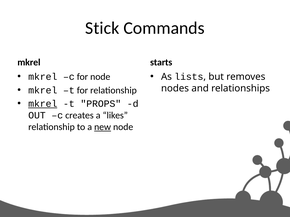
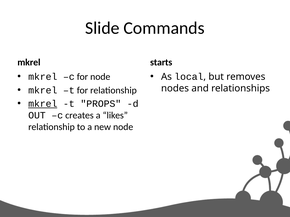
Stick: Stick -> Slide
lists: lists -> local
new underline: present -> none
